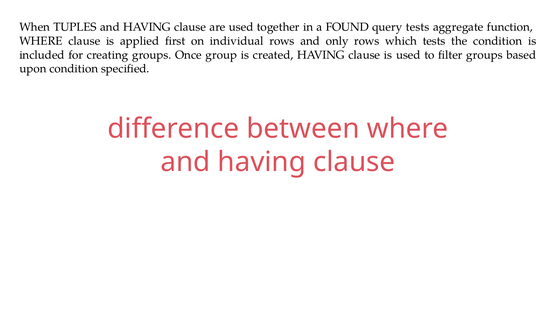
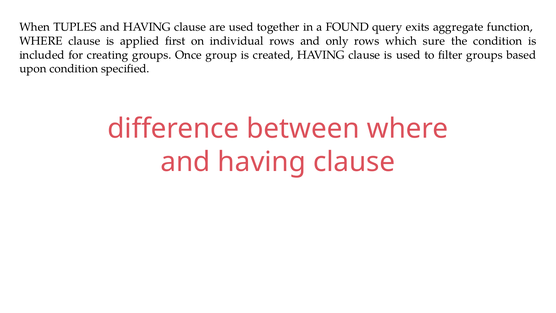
query tests: tests -> exits
which tests: tests -> sure
